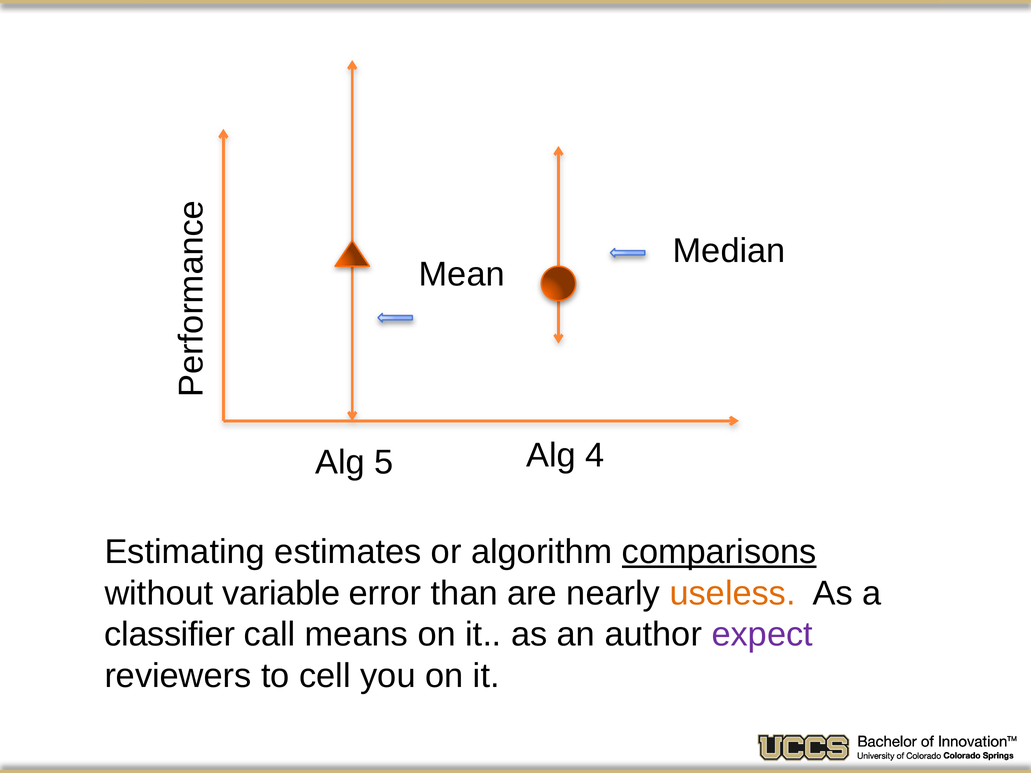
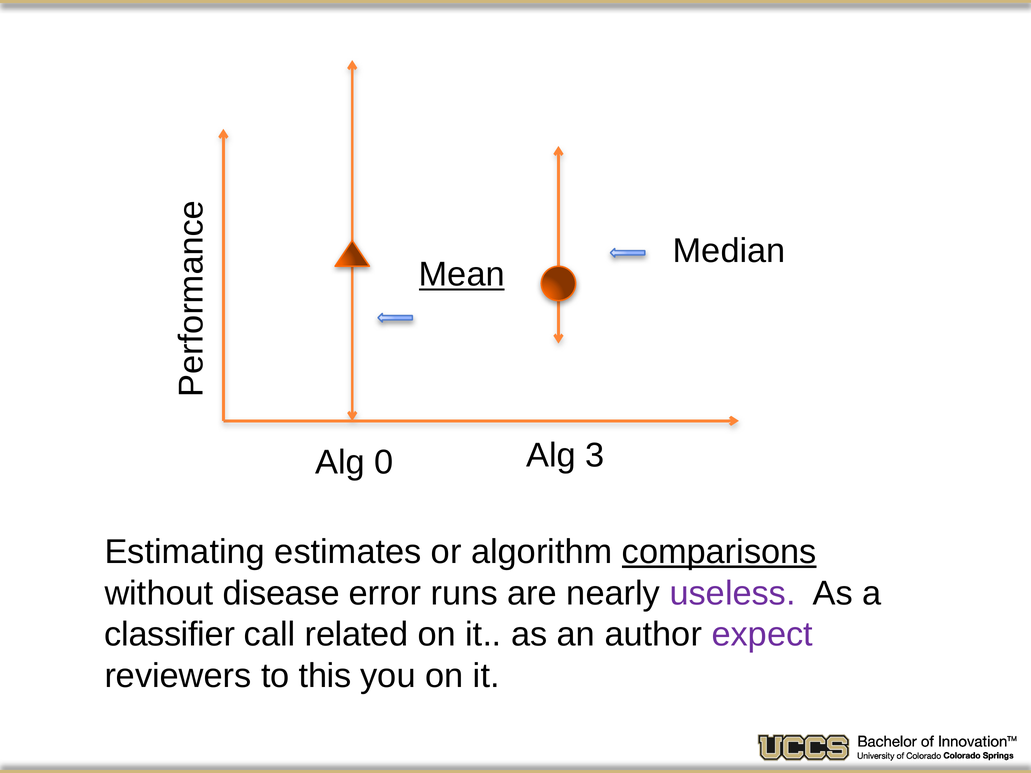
Mean underline: none -> present
5: 5 -> 0
4: 4 -> 3
variable: variable -> disease
than: than -> runs
useless colour: orange -> purple
means: means -> related
cell: cell -> this
